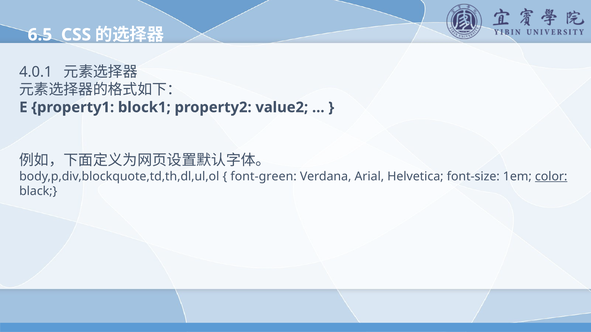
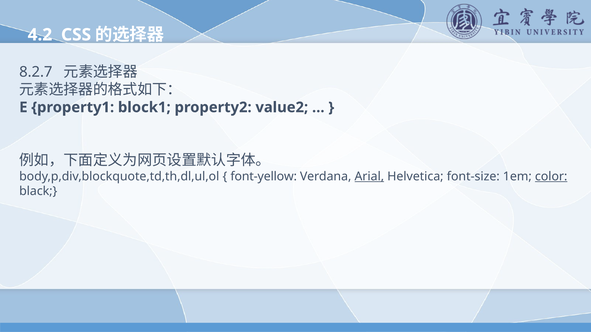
6.5: 6.5 -> 4.2
4.0.1: 4.0.1 -> 8.2.7
font-green: font-green -> font-yellow
Arial underline: none -> present
